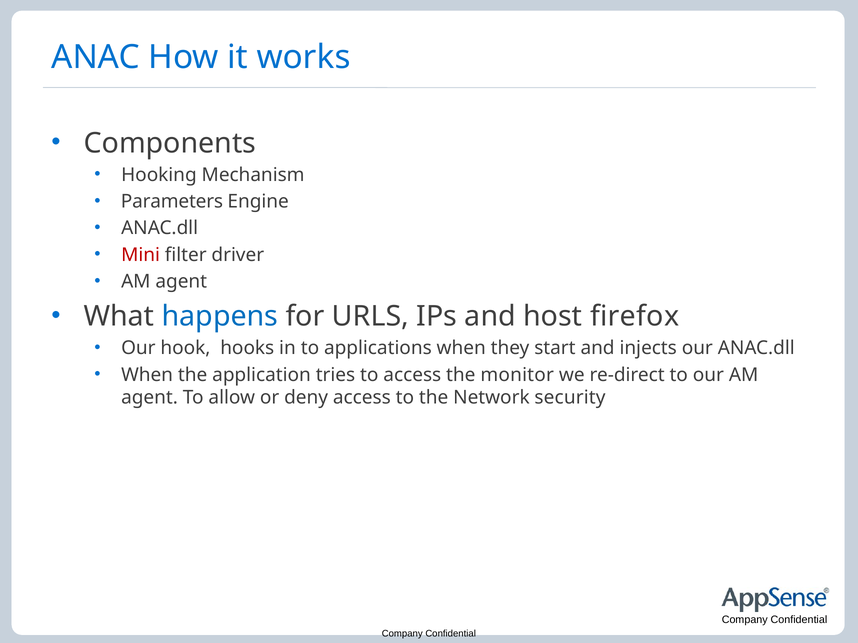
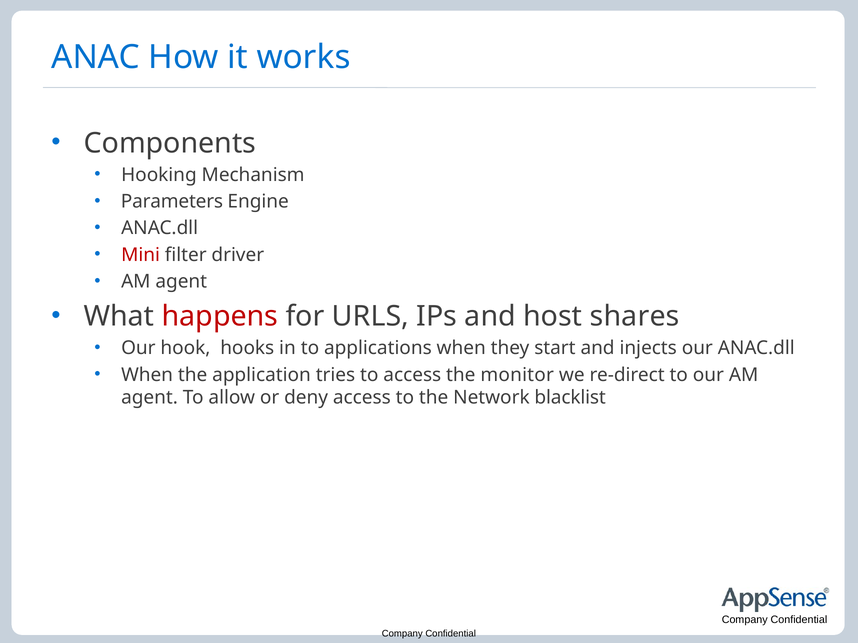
happens colour: blue -> red
firefox: firefox -> shares
security: security -> blacklist
